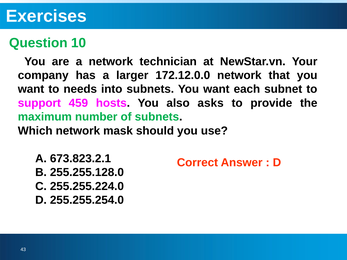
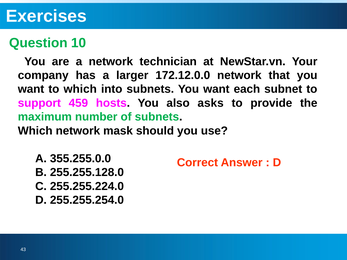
to needs: needs -> which
673.823.2.1: 673.823.2.1 -> 355.255.0.0
